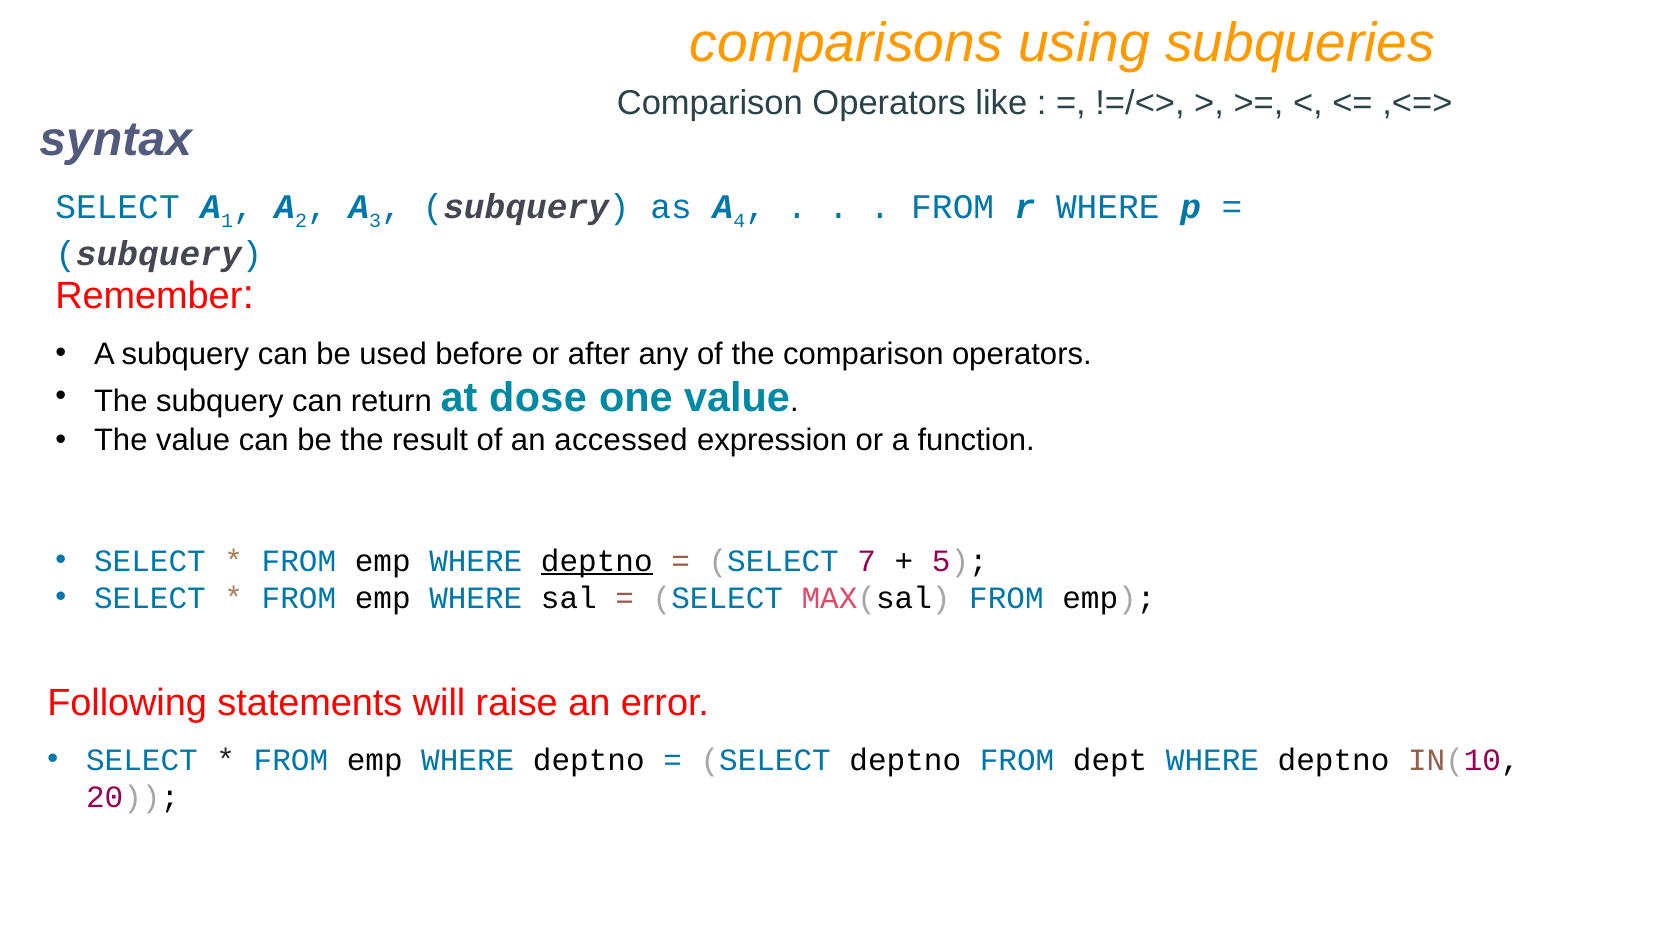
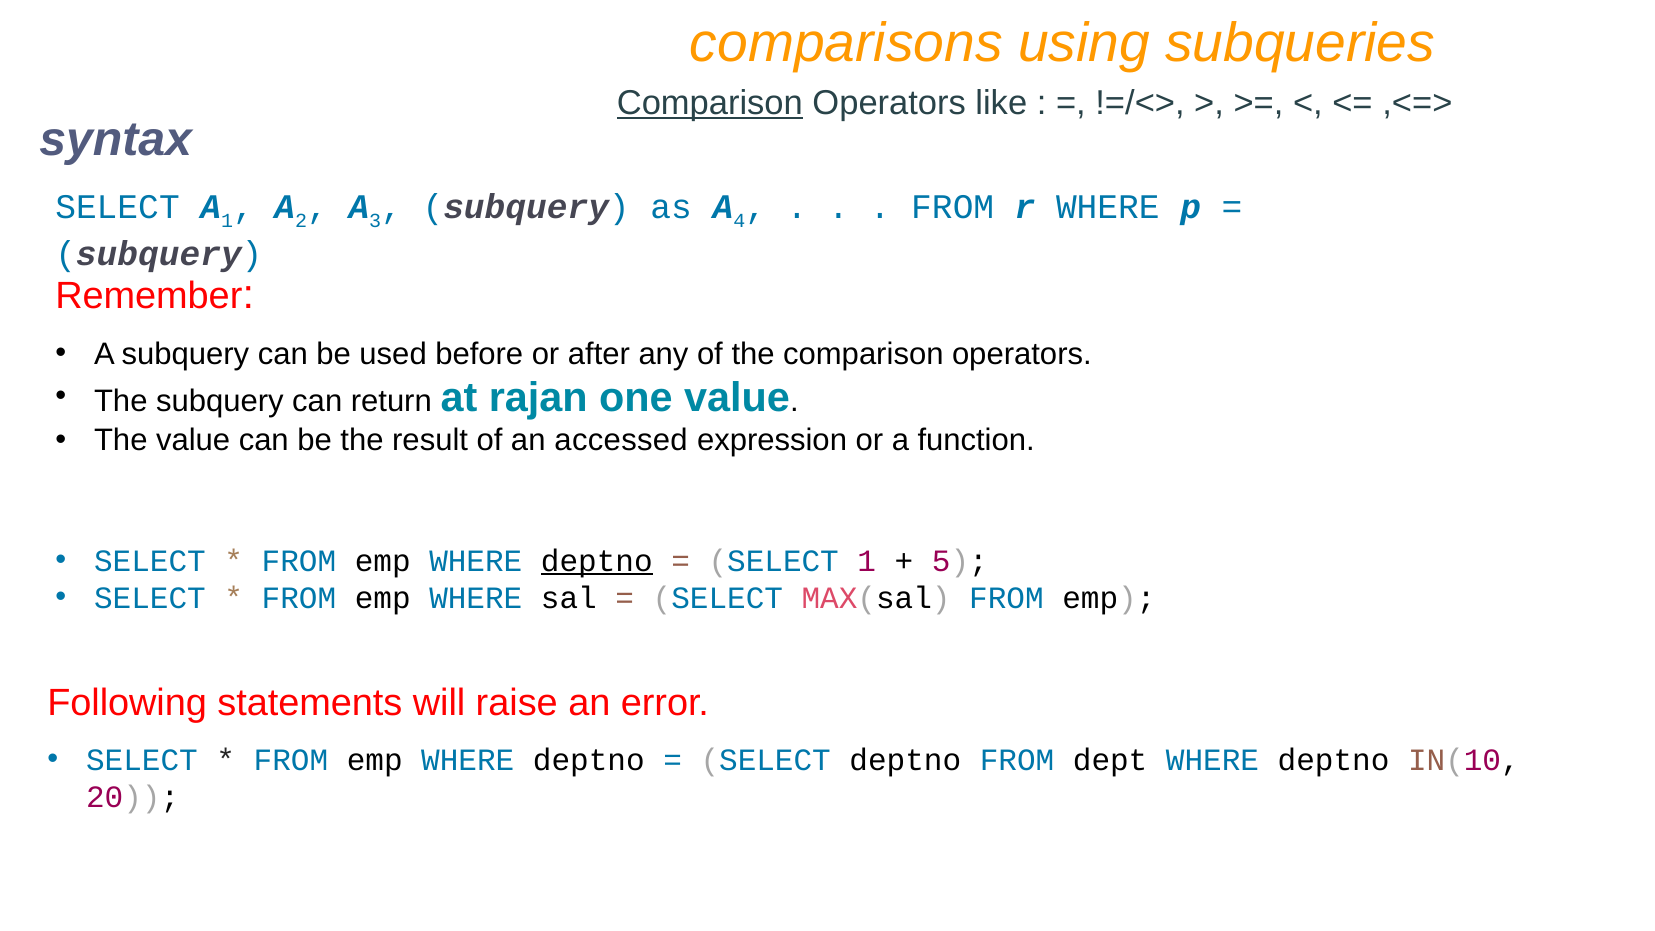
Comparison at (710, 103) underline: none -> present
dose: dose -> rajan
SELECT 7: 7 -> 1
